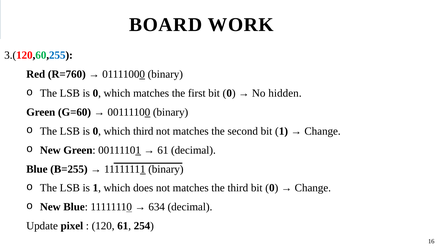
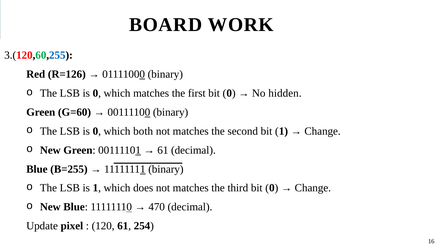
R=760: R=760 -> R=126
which third: third -> both
634: 634 -> 470
